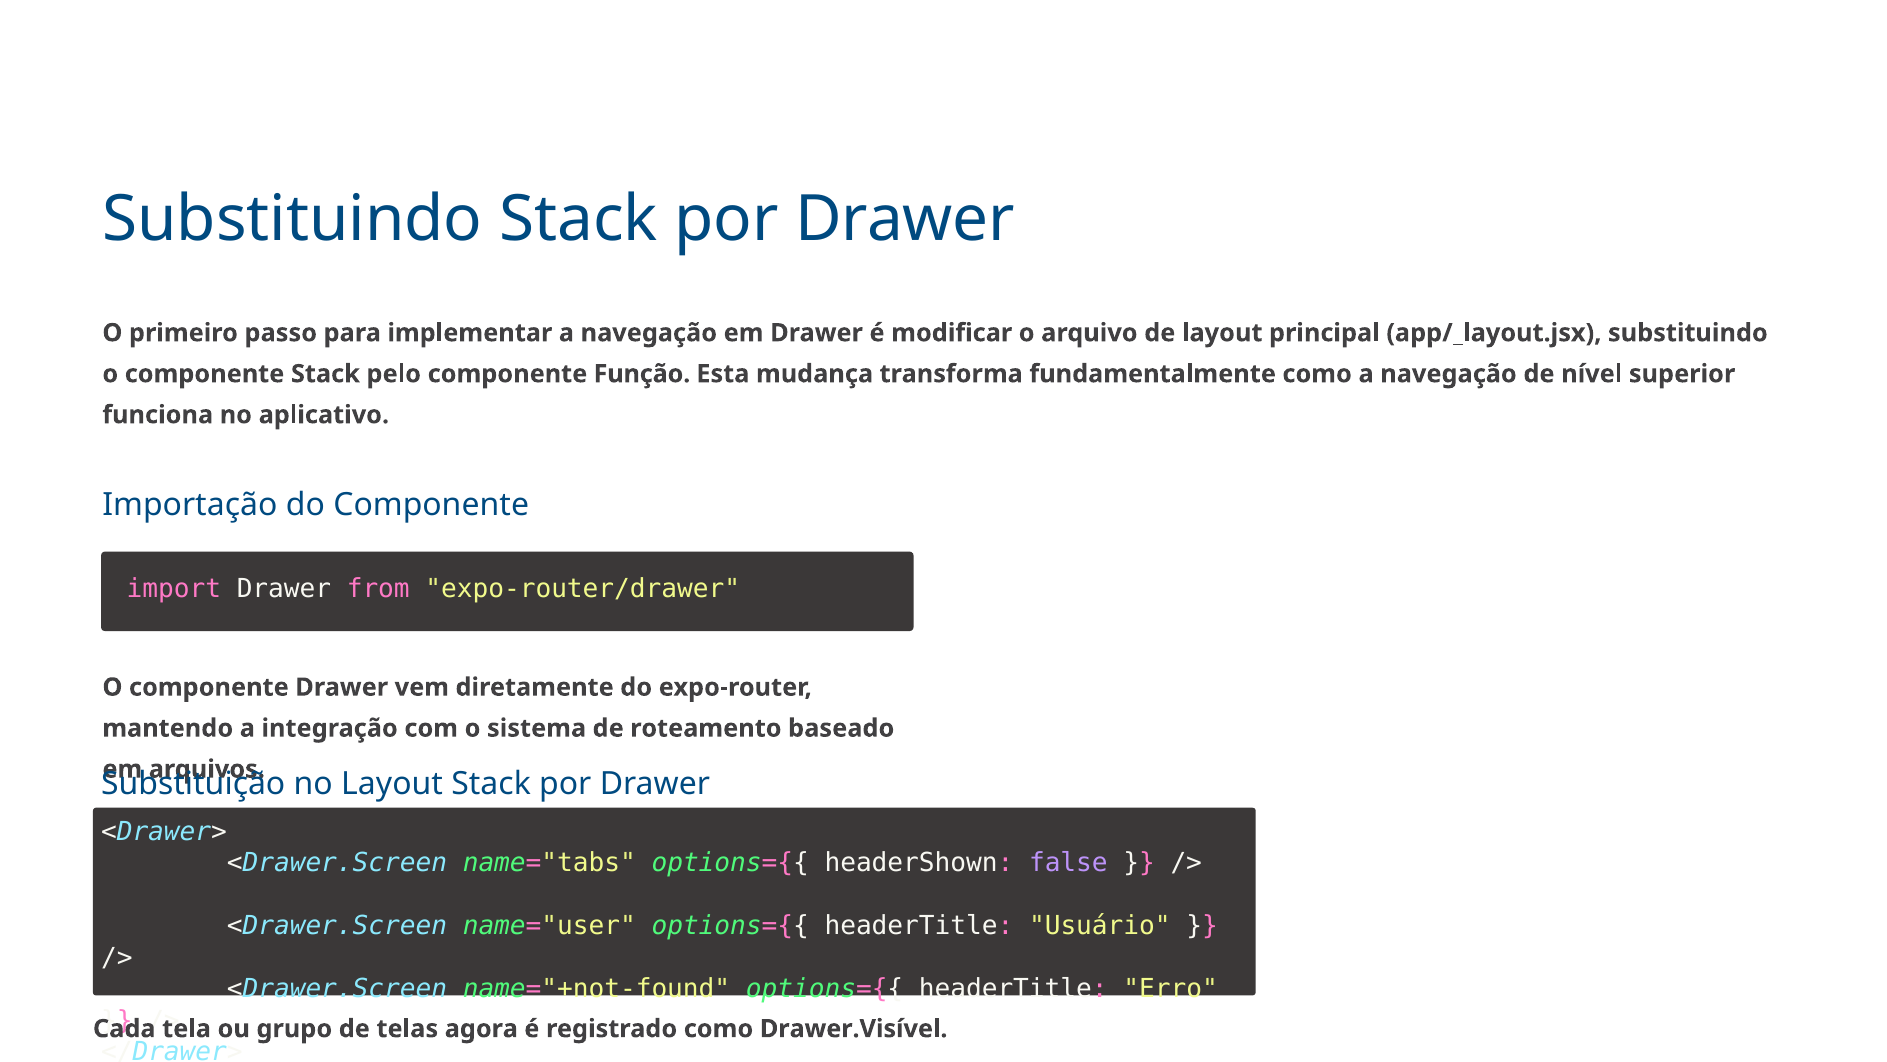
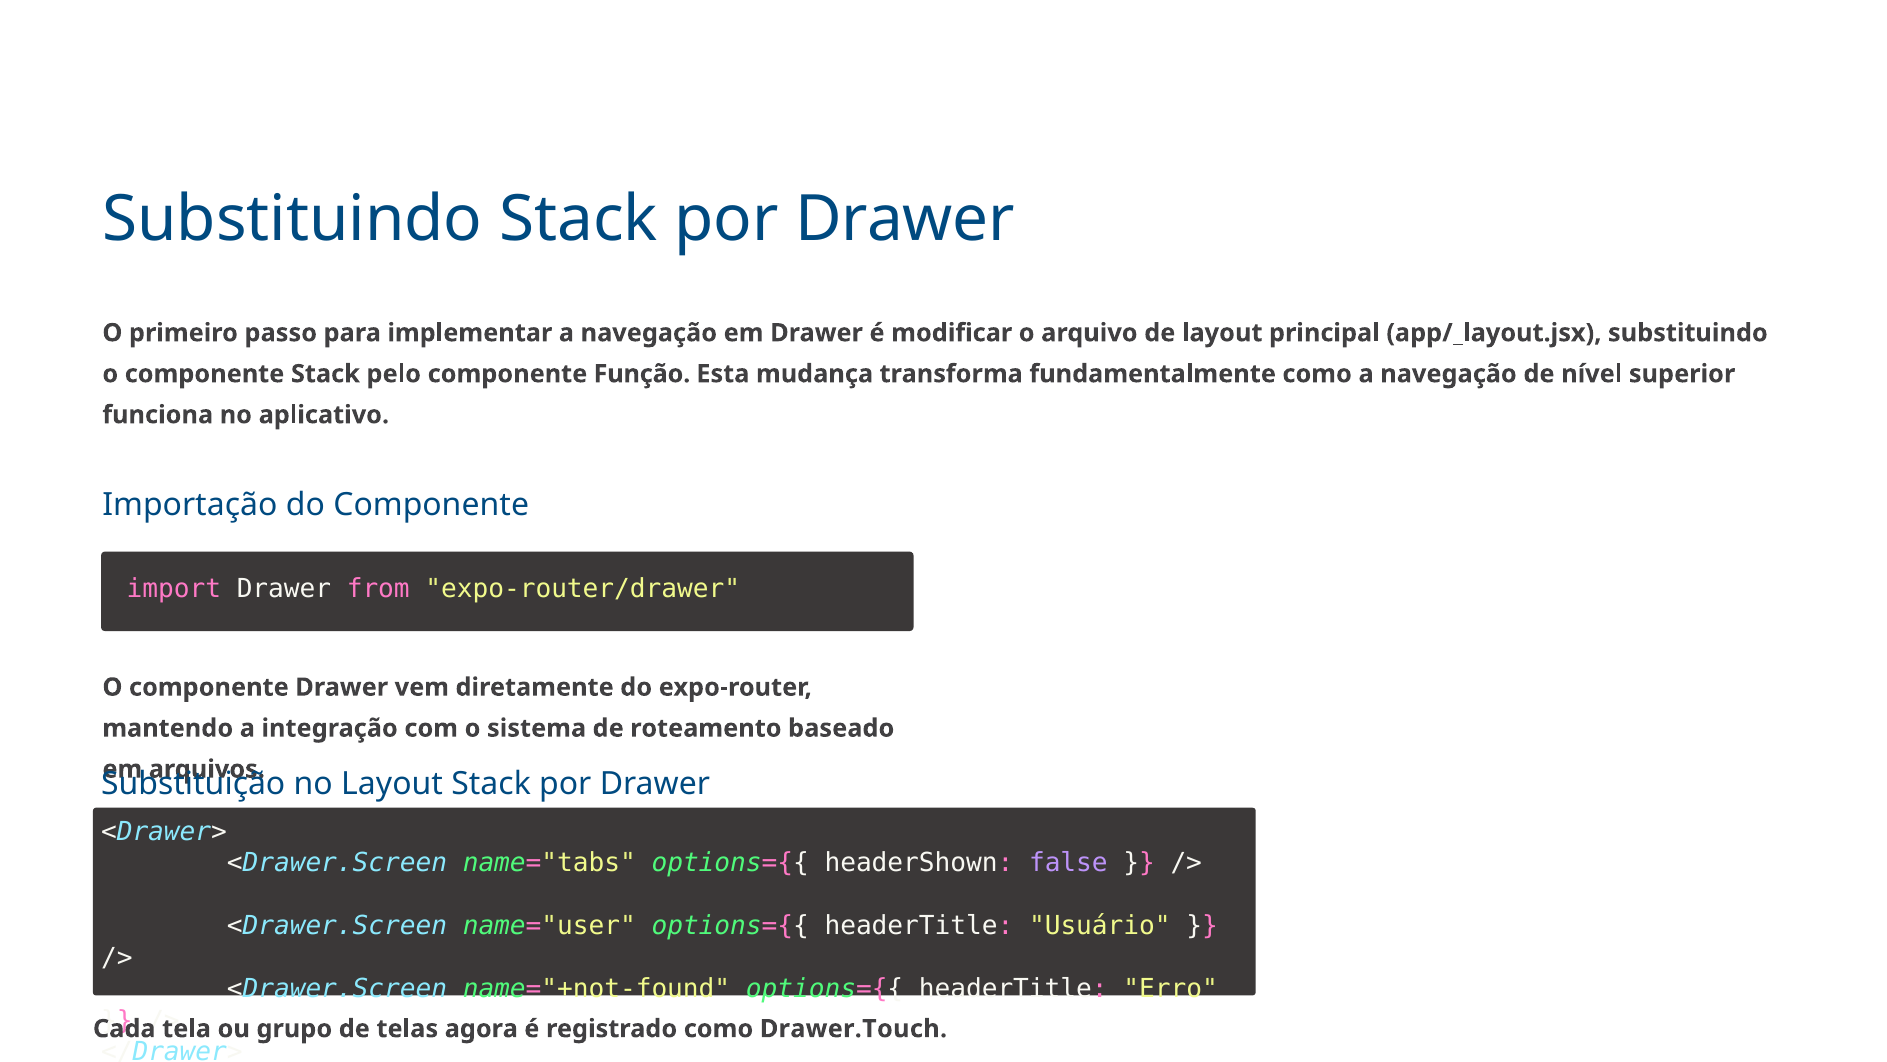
Drawer.Visível: Drawer.Visível -> Drawer.Touch
